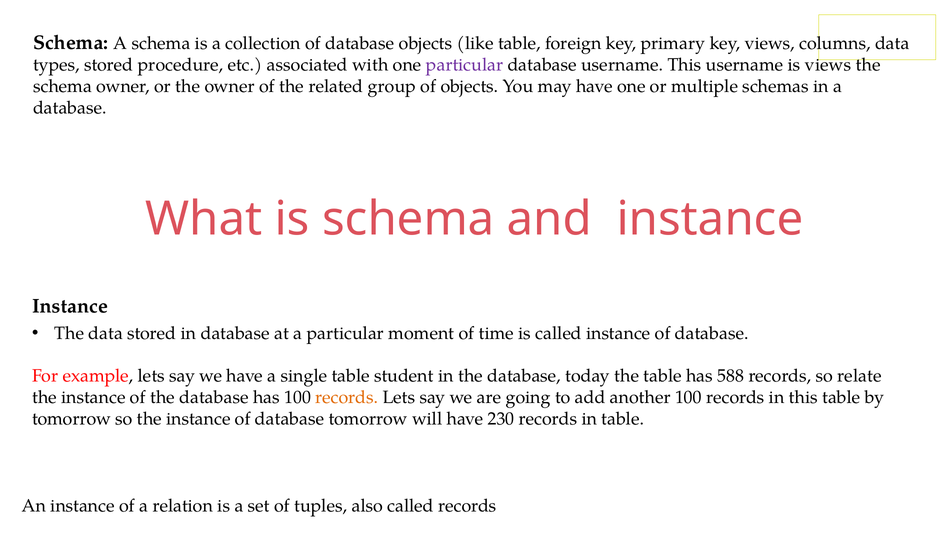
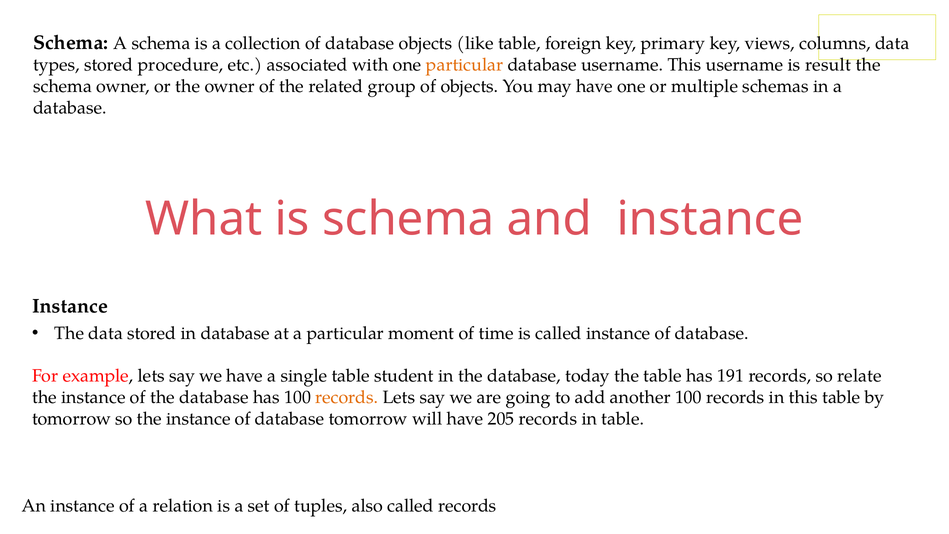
particular at (465, 65) colour: purple -> orange
is views: views -> result
588: 588 -> 191
230: 230 -> 205
